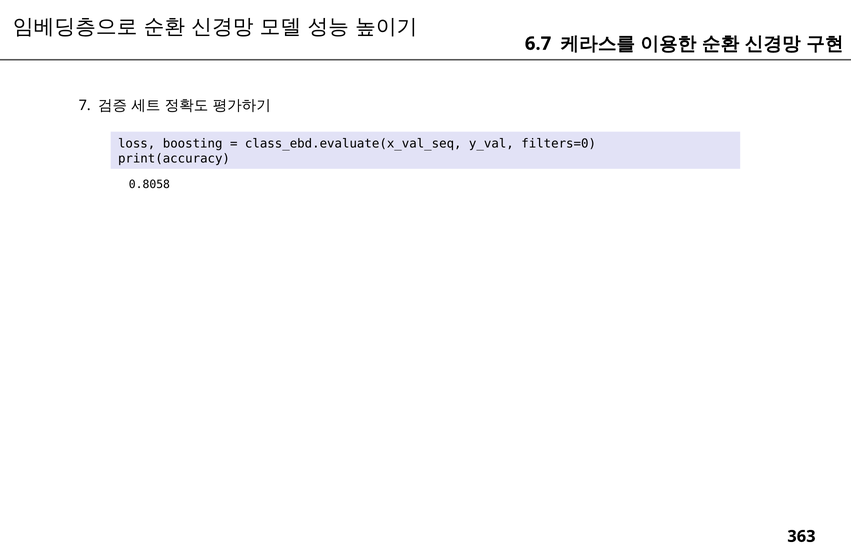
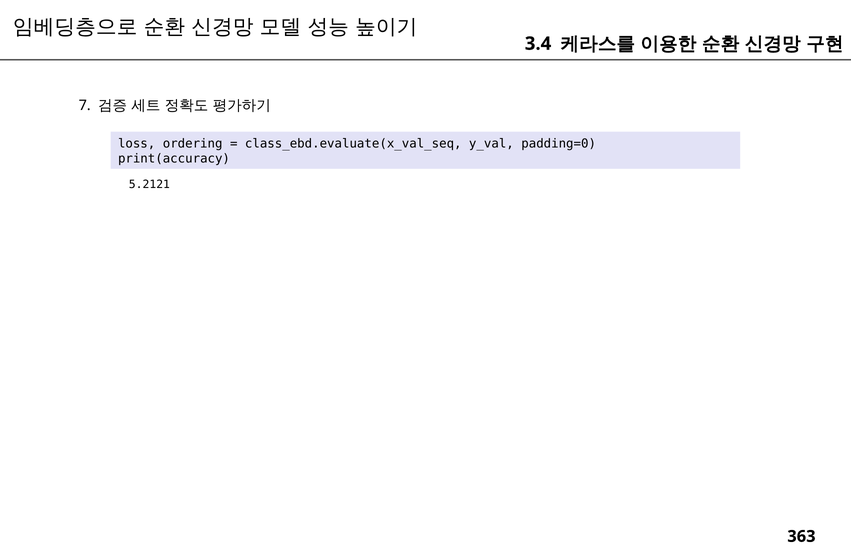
6.7: 6.7 -> 3.4
boosting: boosting -> ordering
filters=0: filters=0 -> padding=0
0.8058: 0.8058 -> 5.2121
